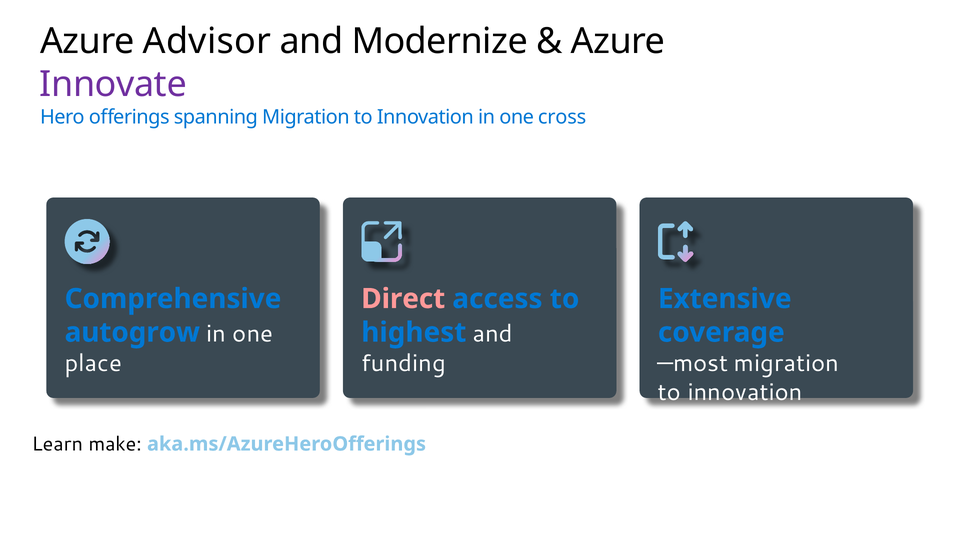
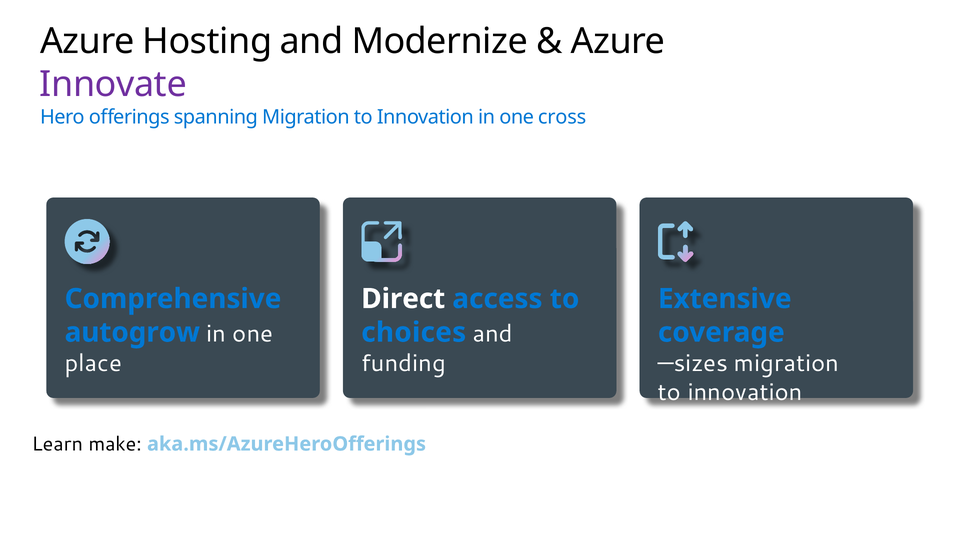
Advisor: Advisor -> Hosting
Direct colour: pink -> white
highest: highest -> choices
—most: —most -> —sizes
